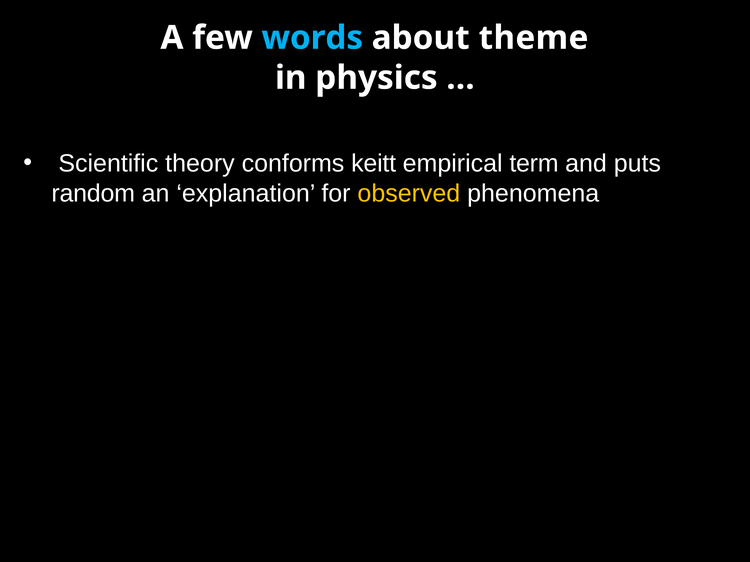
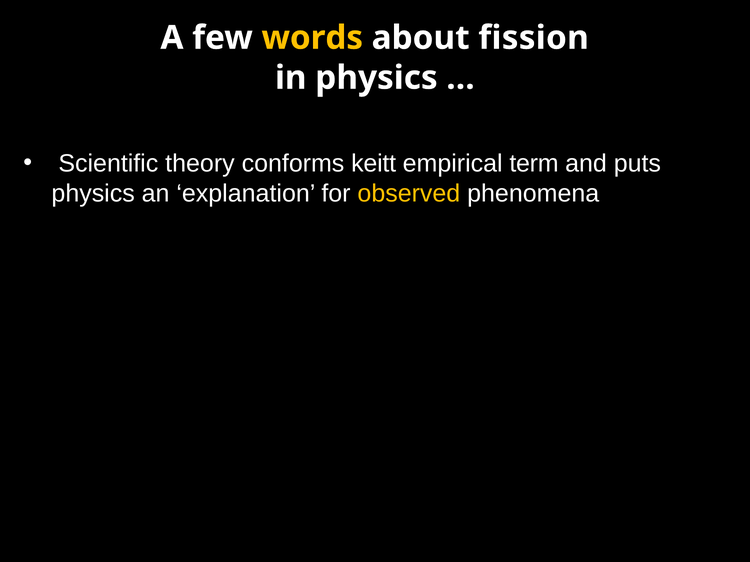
words colour: light blue -> yellow
theme: theme -> fission
random at (93, 194): random -> physics
